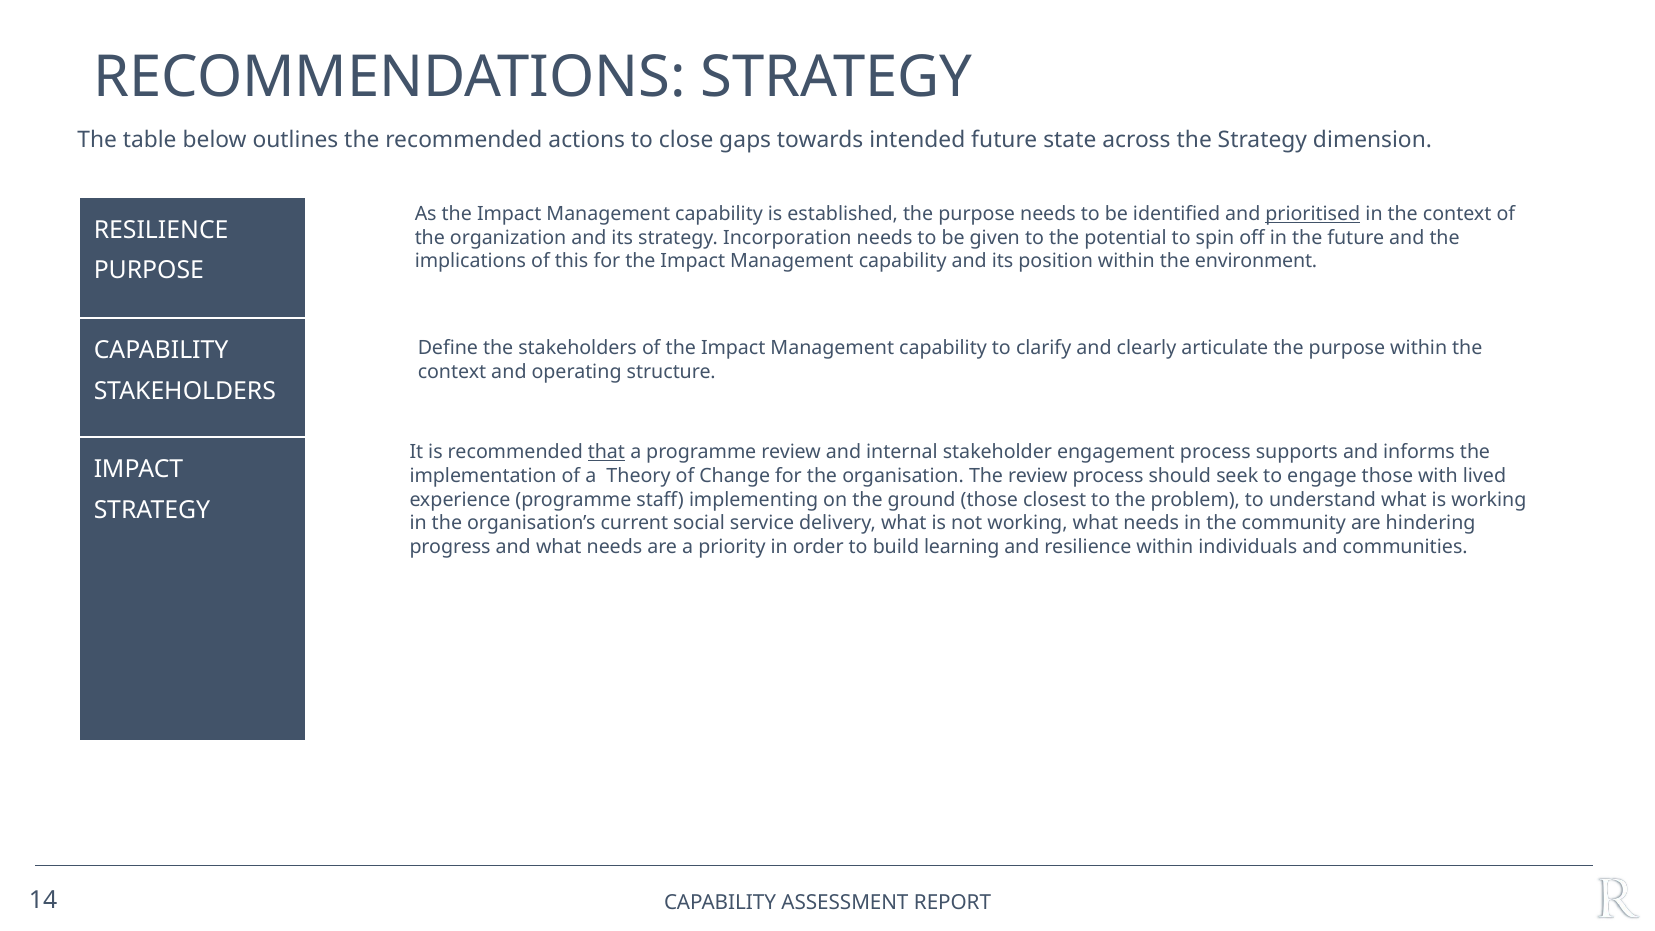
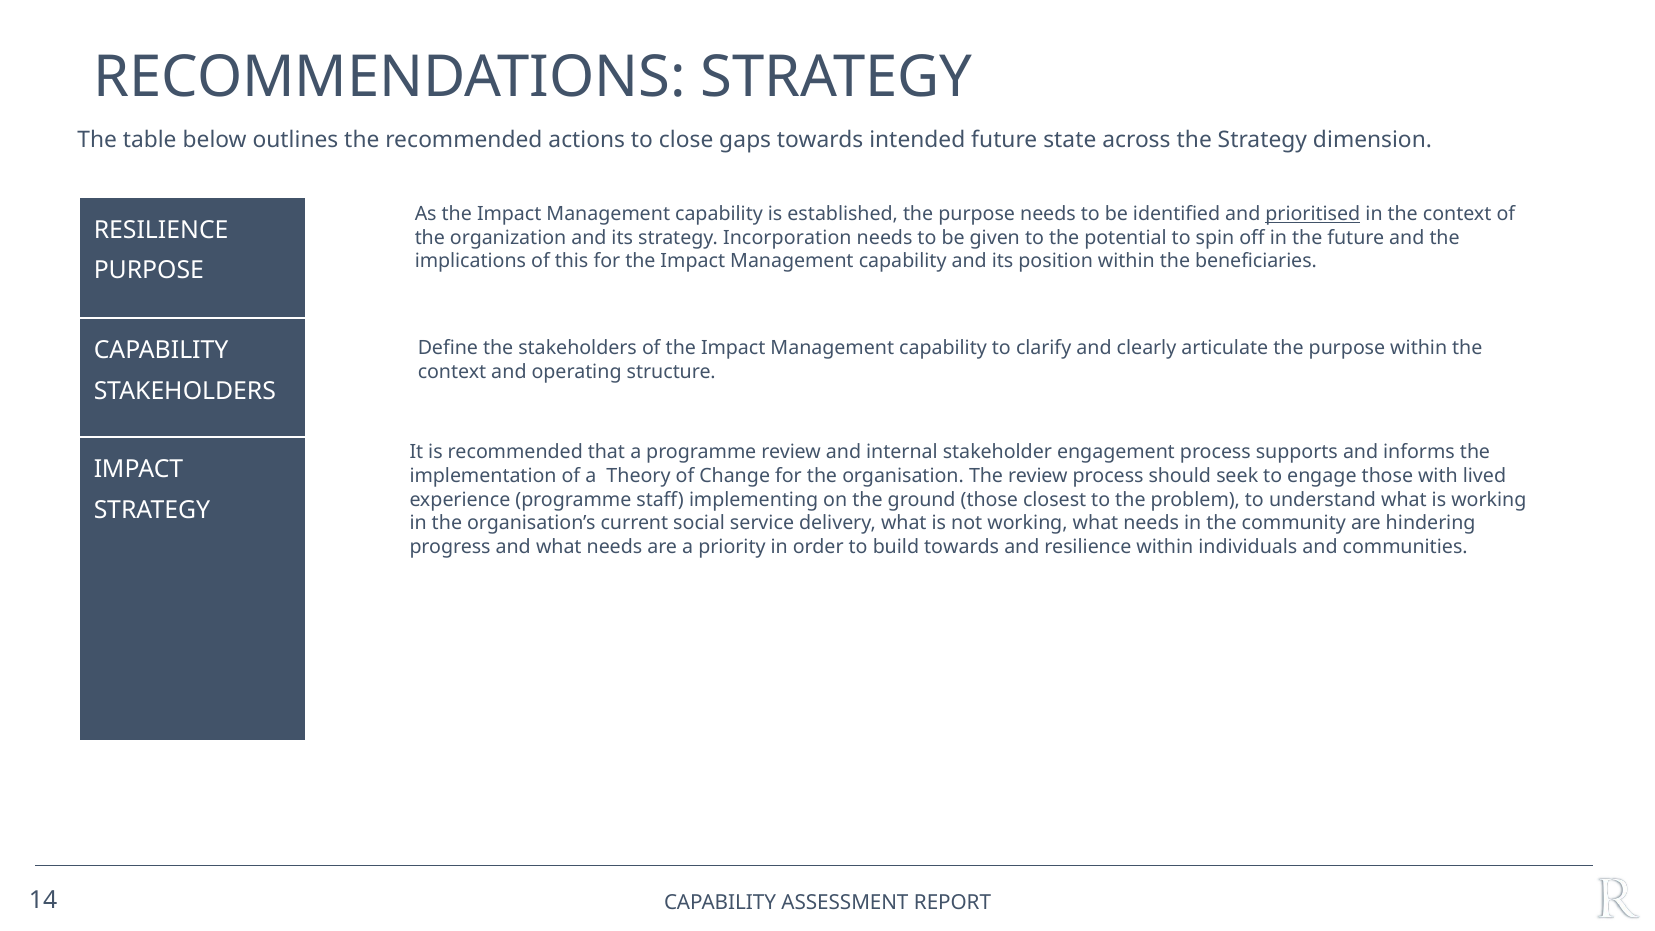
environment: environment -> beneficiaries
that underline: present -> none
build learning: learning -> towards
